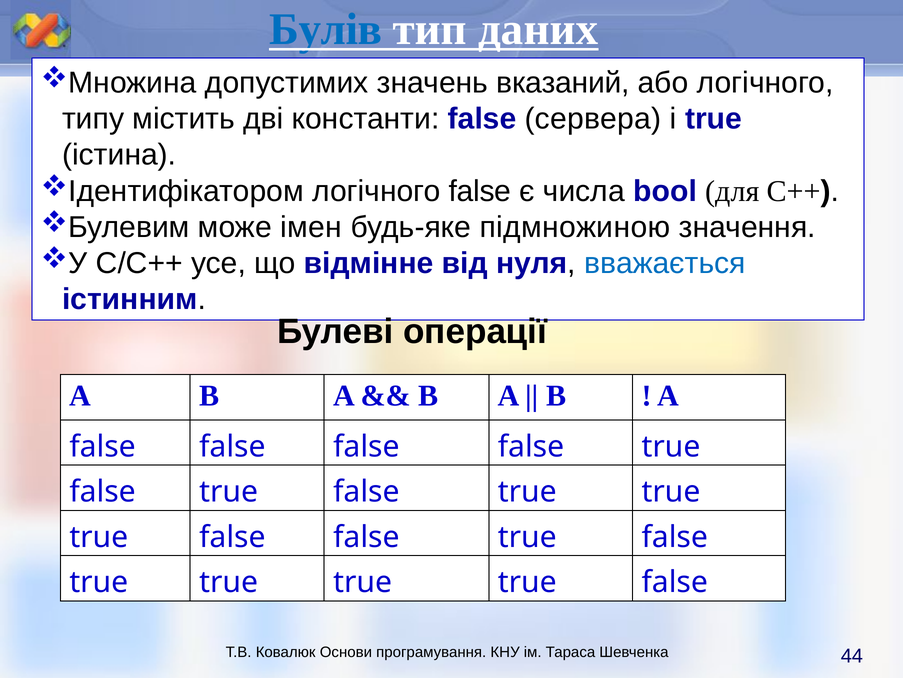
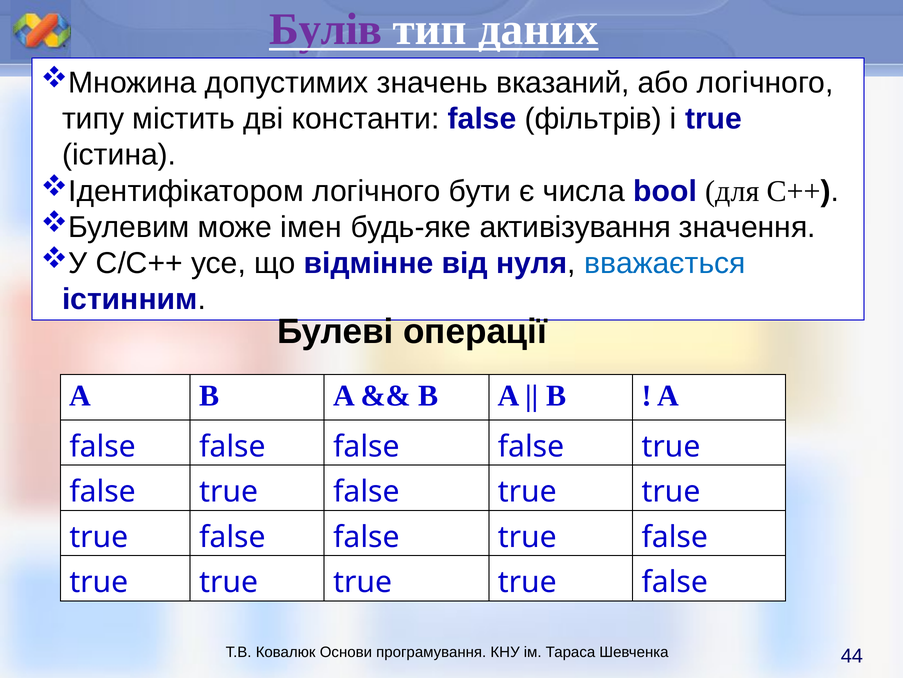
Булів colour: blue -> purple
сервера: сервера -> фільтрів
логічного false: false -> бути
підмножиною: підмножиною -> активізування
